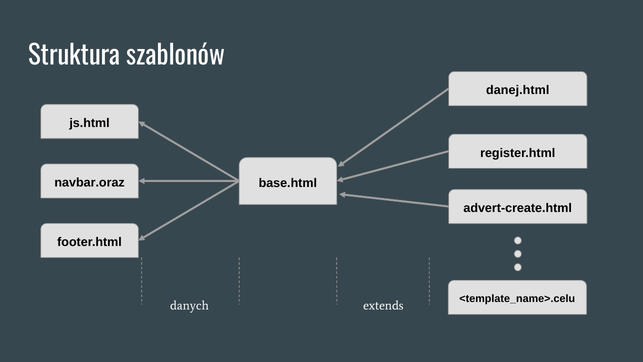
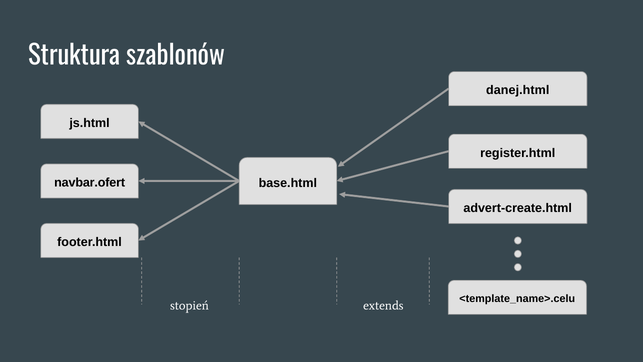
navbar.oraz: navbar.oraz -> navbar.ofert
danych: danych -> stopień
